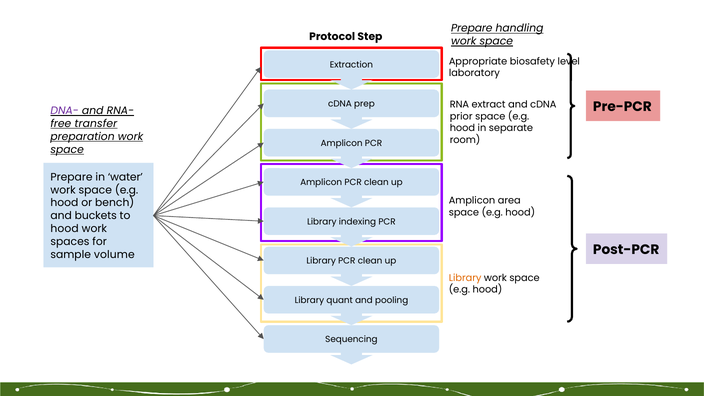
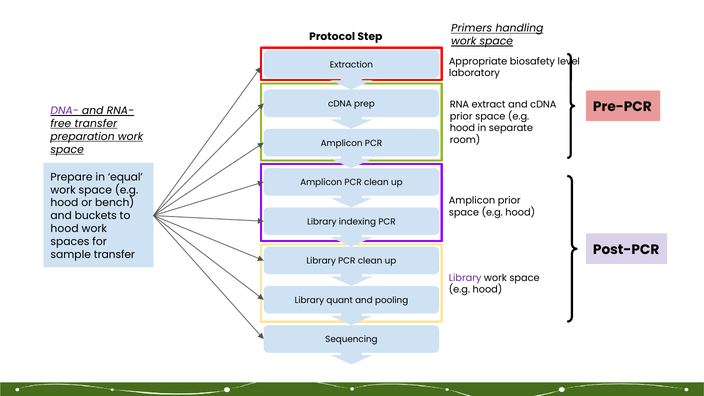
Prepare at (472, 28): Prepare -> Primers
water: water -> equal
Amplicon area: area -> prior
sample volume: volume -> transfer
Library at (465, 278) colour: orange -> purple
